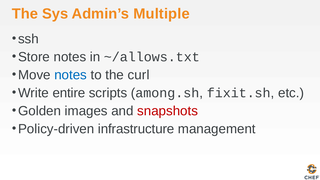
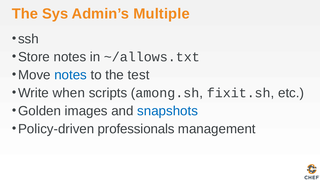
curl: curl -> test
entire: entire -> when
snapshots colour: red -> blue
infrastructure: infrastructure -> professionals
